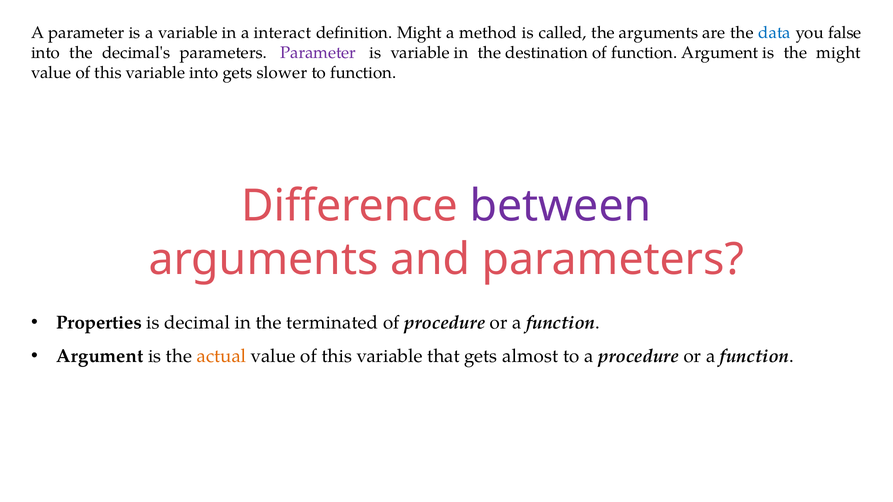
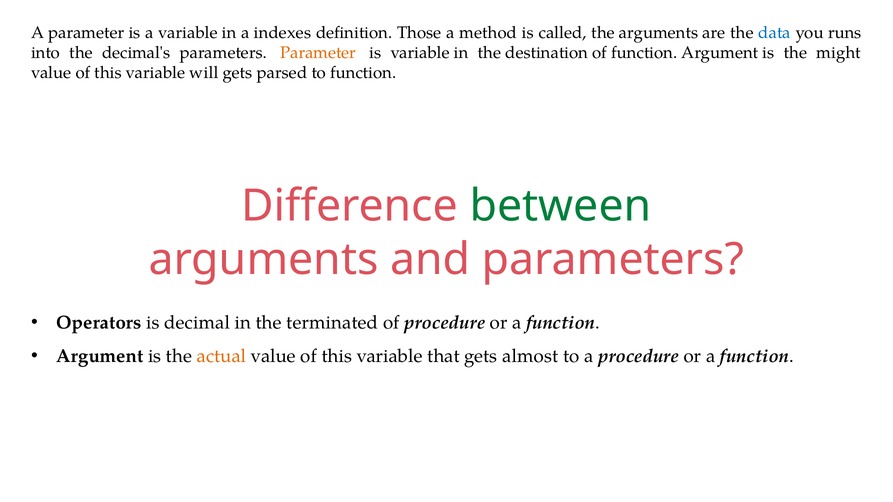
interact: interact -> indexes
definition Might: Might -> Those
false: false -> runs
Parameter at (318, 53) colour: purple -> orange
variable into: into -> will
slower: slower -> parsed
between colour: purple -> green
Properties: Properties -> Operators
